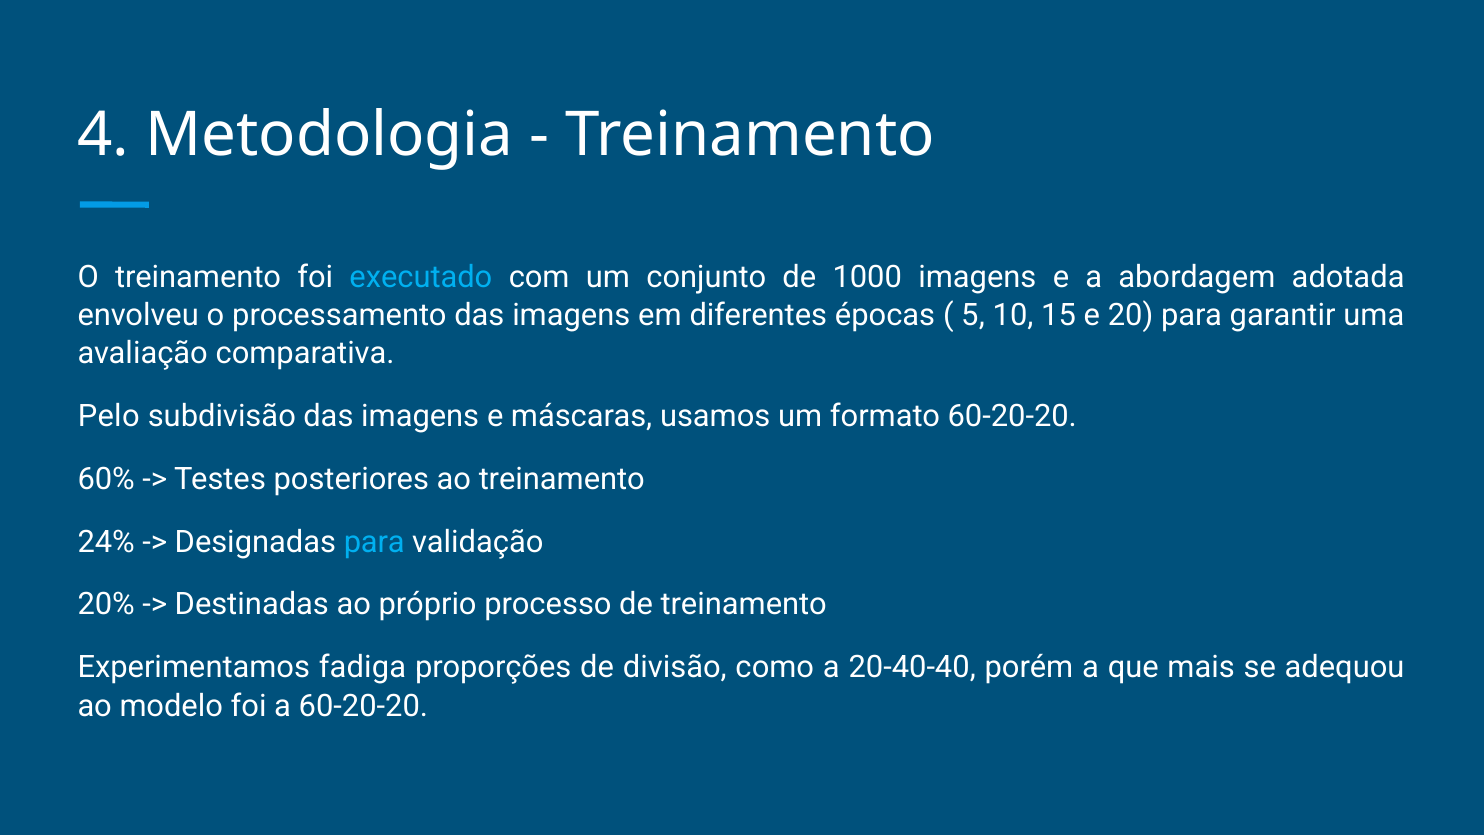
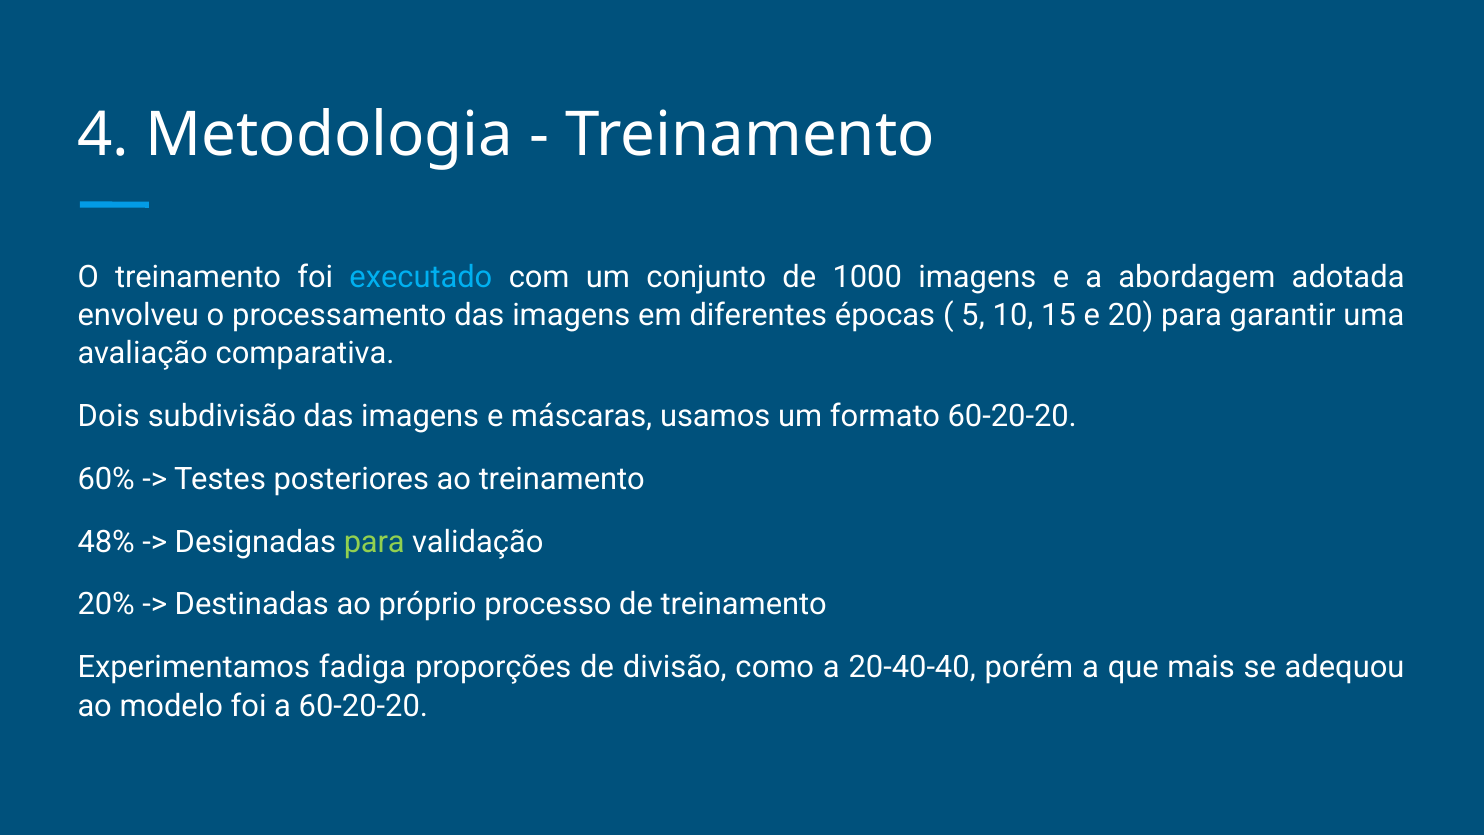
Pelo: Pelo -> Dois
24%: 24% -> 48%
para at (374, 542) colour: light blue -> light green
